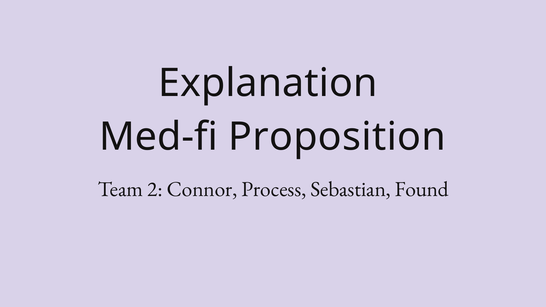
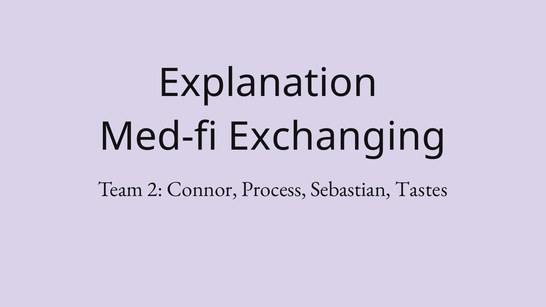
Proposition: Proposition -> Exchanging
Found: Found -> Tastes
